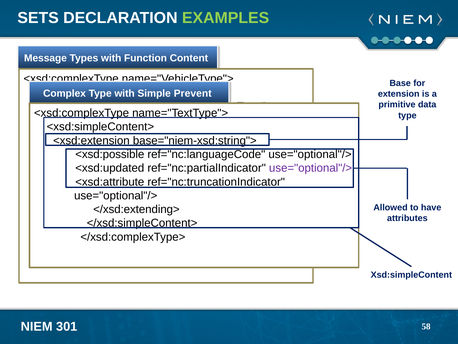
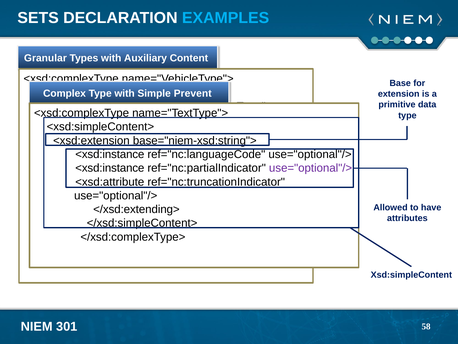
EXAMPLES colour: light green -> light blue
Message: Message -> Granular
Function: Function -> Auxiliary
<xsd:possible at (110, 154): <xsd:possible -> <xsd:instance
<xsd:updated at (110, 168): <xsd:updated -> <xsd:instance
